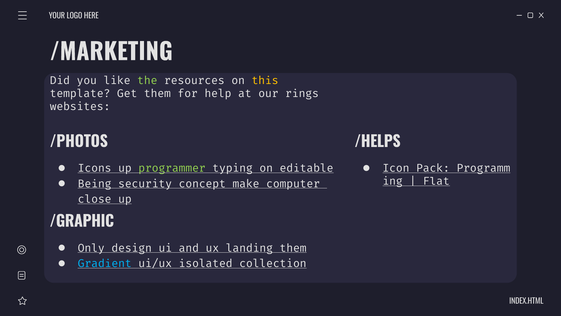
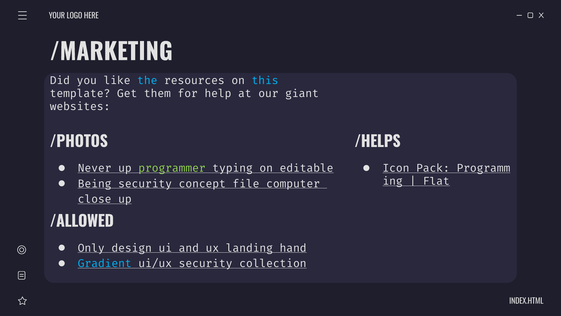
the colour: light green -> light blue
this colour: yellow -> light blue
rings: rings -> giant
Icons: Icons -> Never
make: make -> file
/GRAPHIC: /GRAPHIC -> /ALLOWED
landing them: them -> hand
ui/ux isolated: isolated -> security
